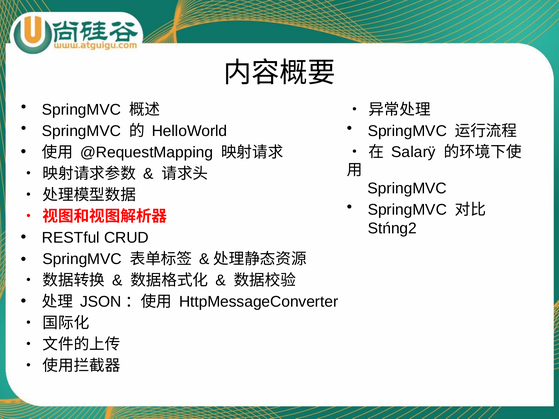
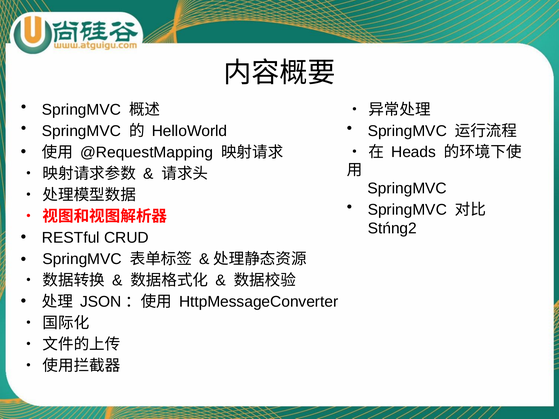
Salarÿ: Salarÿ -> Heads
